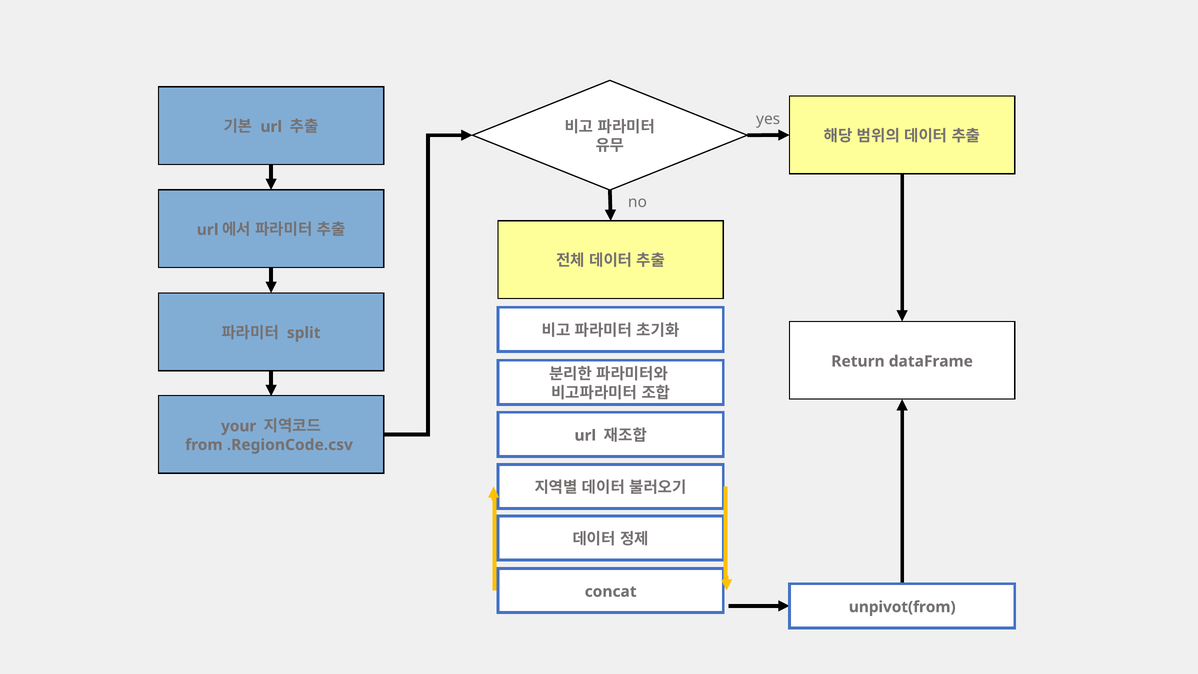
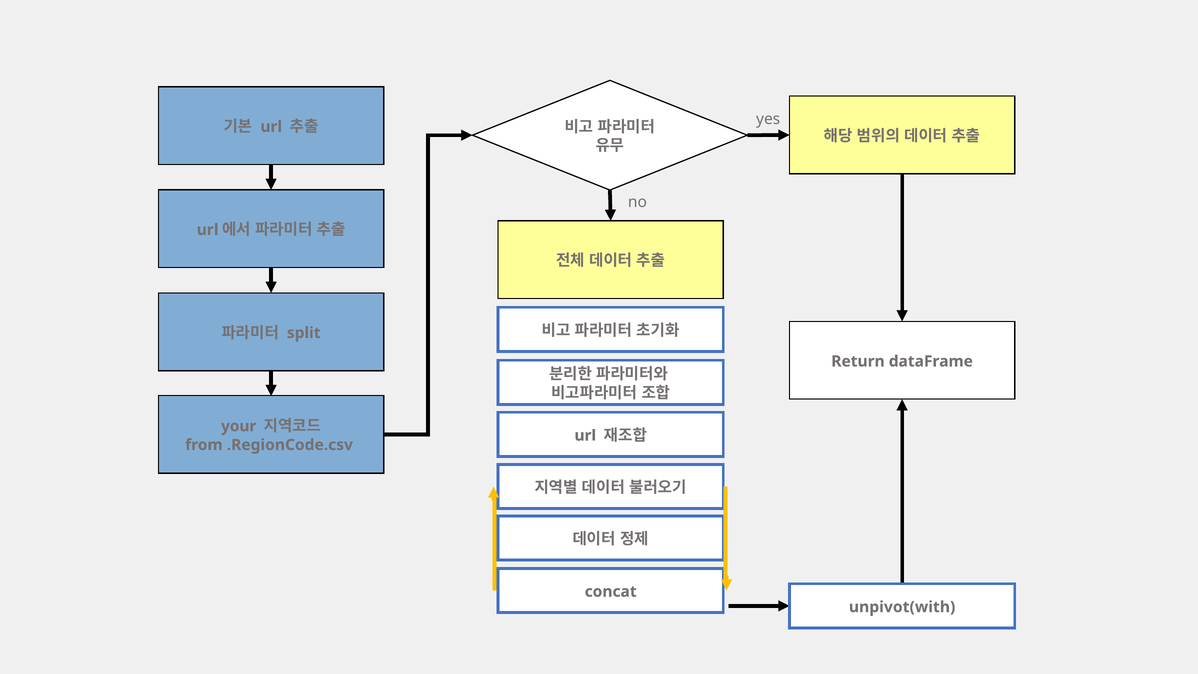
unpivot(from: unpivot(from -> unpivot(with
